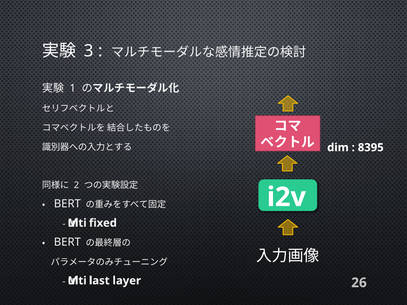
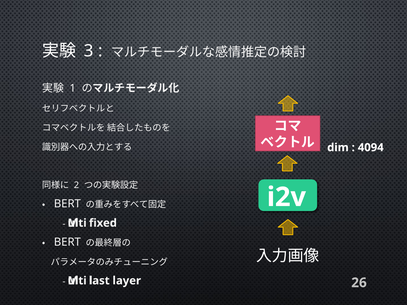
8395: 8395 -> 4094
